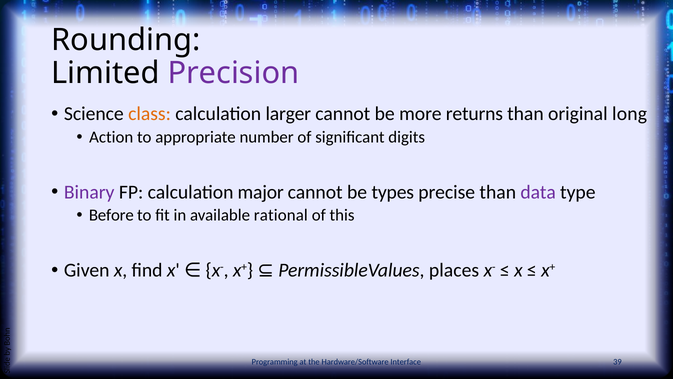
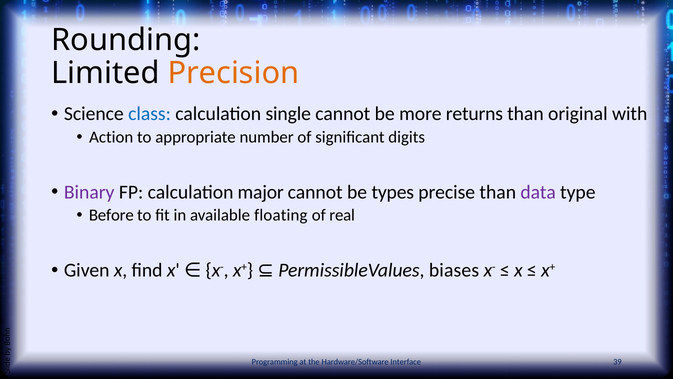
Precision colour: purple -> orange
class colour: orange -> blue
larger: larger -> single
long: long -> with
rational: rational -> floating
this: this -> real
places: places -> biases
